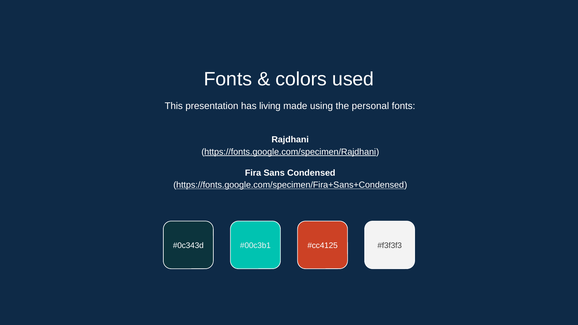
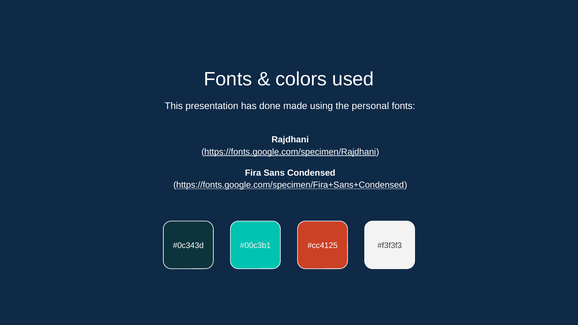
living: living -> done
